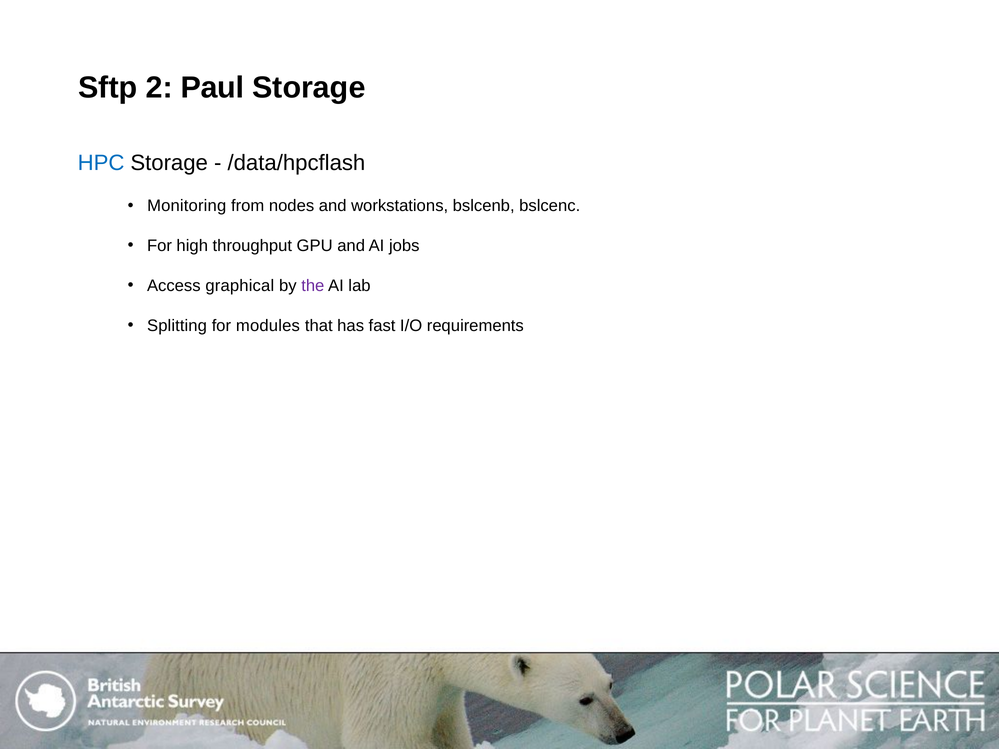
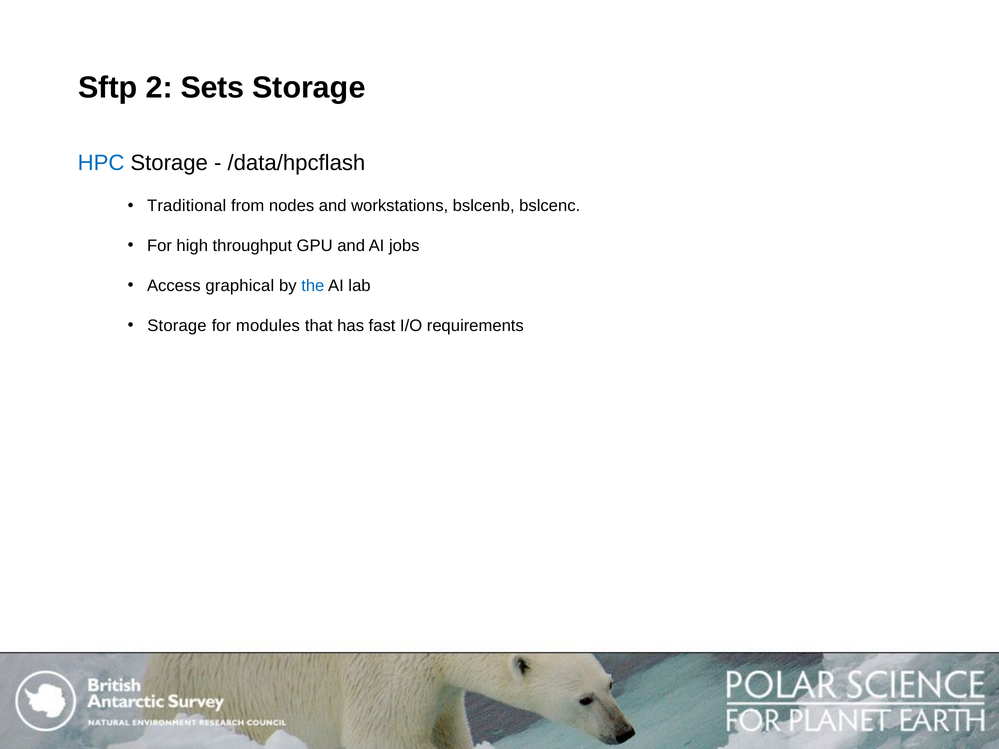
Paul: Paul -> Sets
Monitoring: Monitoring -> Traditional
the colour: purple -> blue
Splitting at (177, 326): Splitting -> Storage
